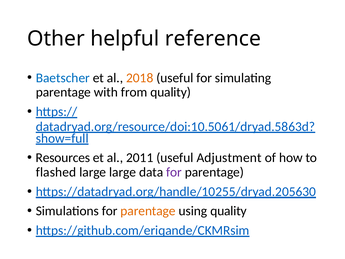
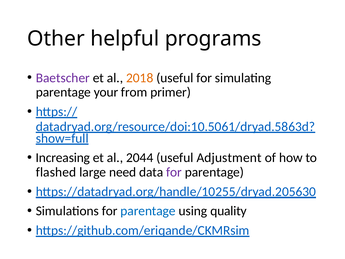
reference: reference -> programs
Baetscher colour: blue -> purple
with: with -> your
from quality: quality -> primer
Resources: Resources -> Increasing
2011: 2011 -> 2044
large large: large -> need
parentage at (148, 211) colour: orange -> blue
